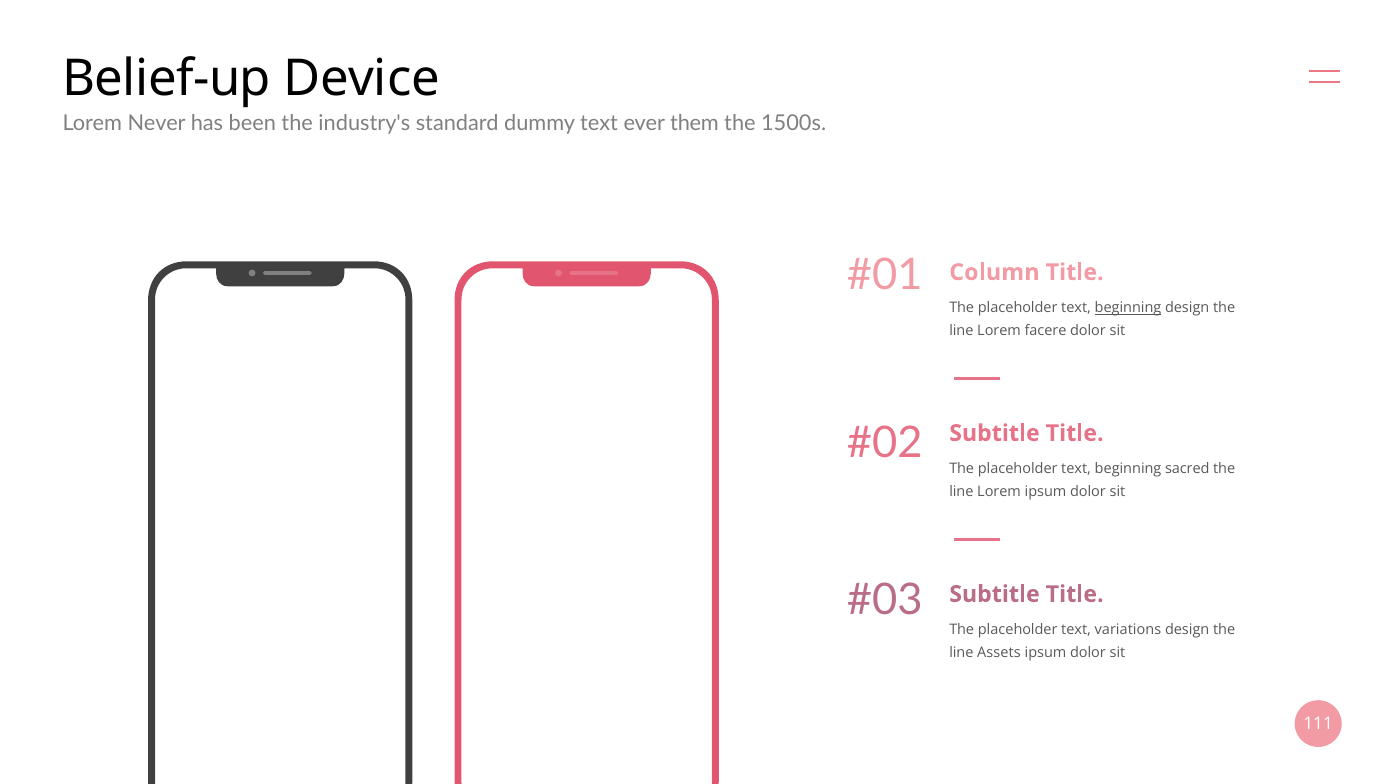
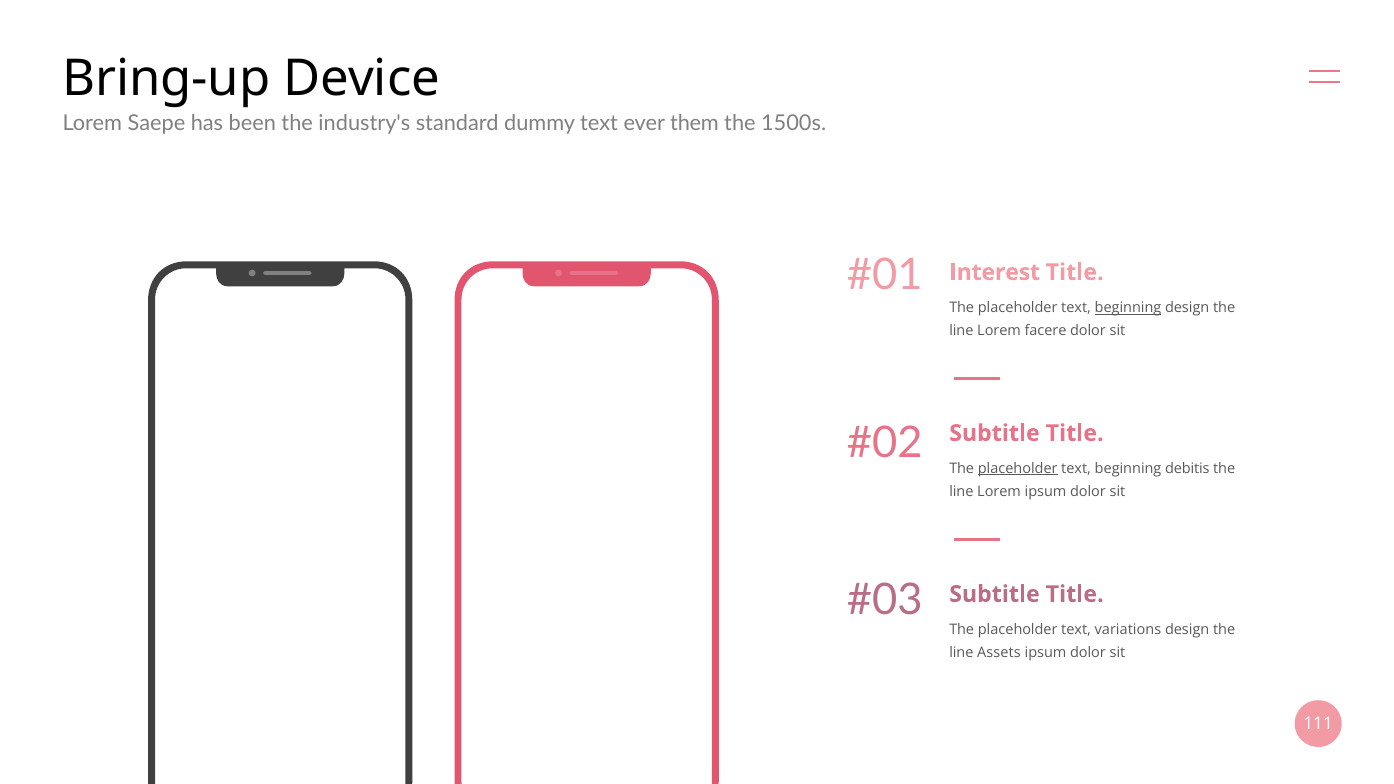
Belief-up: Belief-up -> Bring-up
Never: Never -> Saepe
Column: Column -> Interest
placeholder at (1018, 469) underline: none -> present
sacred: sacred -> debitis
